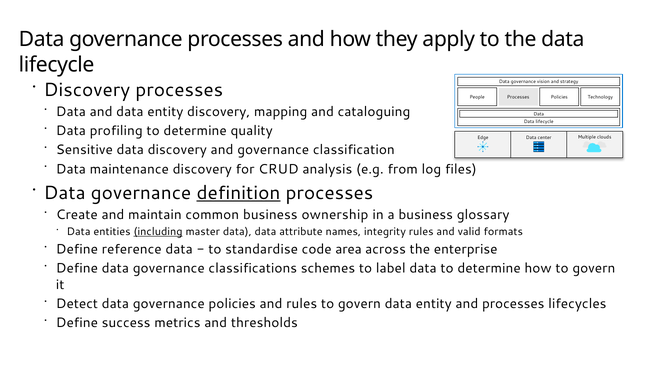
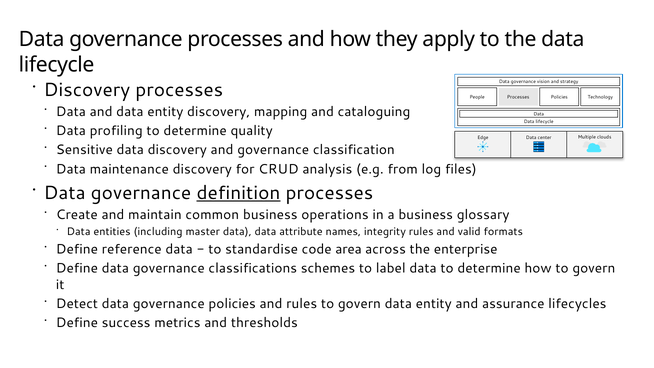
ownership: ownership -> operations
including underline: present -> none
and processes: processes -> assurance
